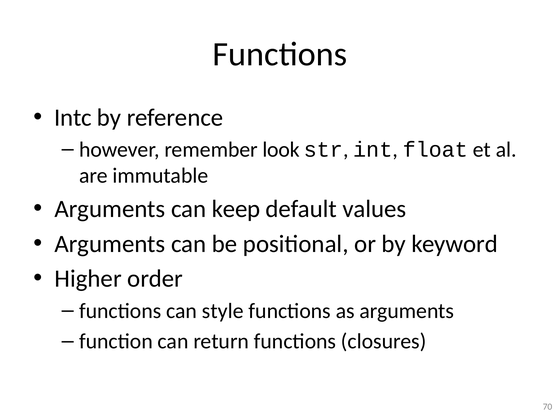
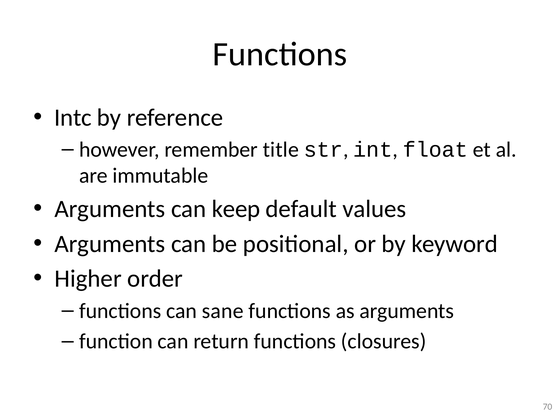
look: look -> title
style: style -> sane
